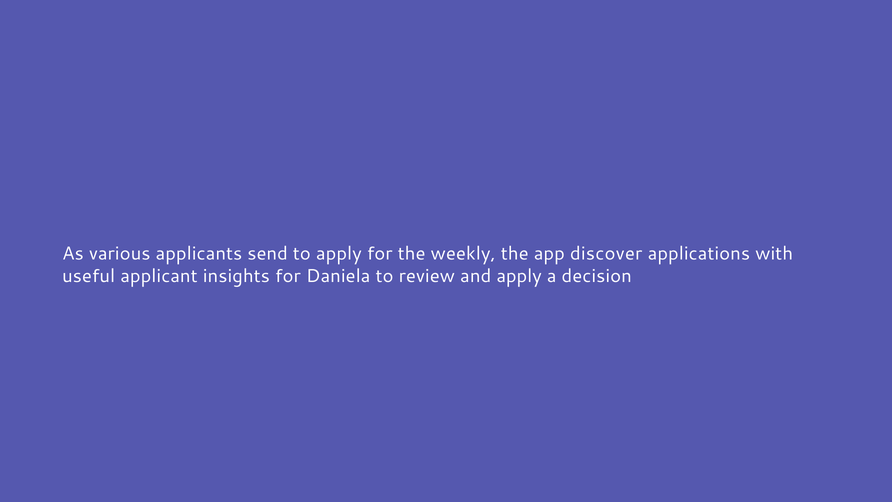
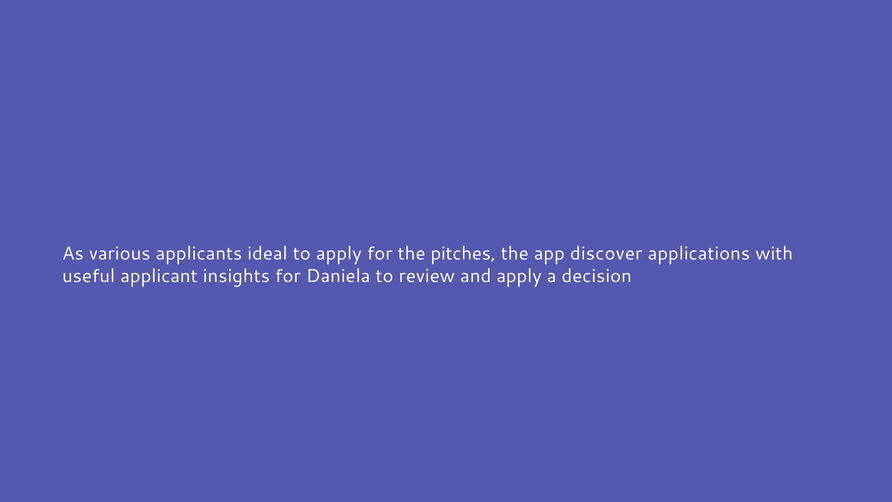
send: send -> ideal
weekly: weekly -> pitches
